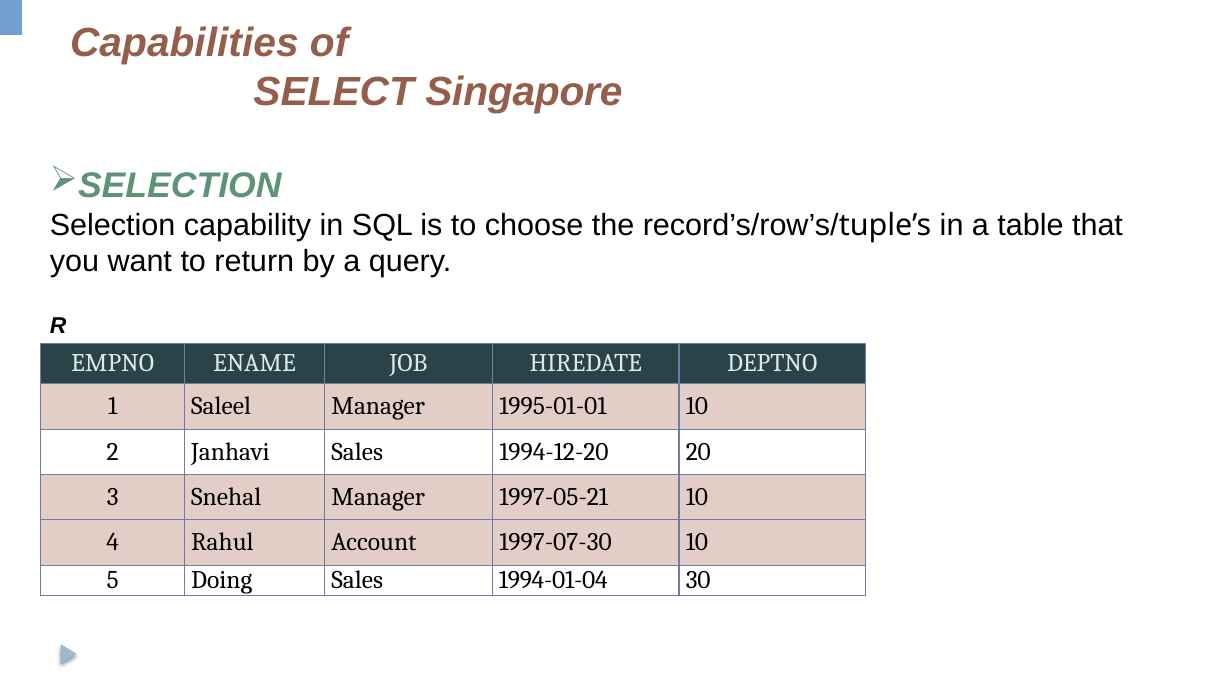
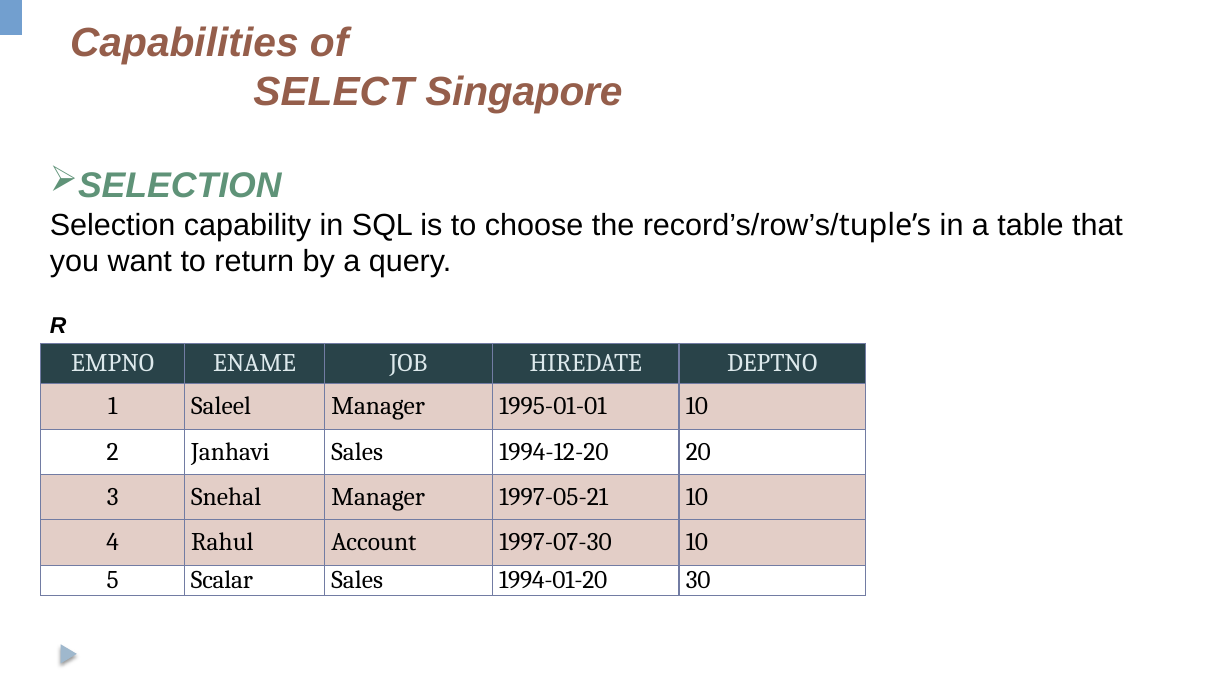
Doing: Doing -> Scalar
1994-01-04: 1994-01-04 -> 1994-01-20
